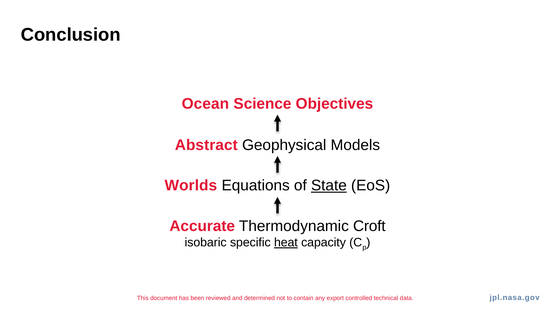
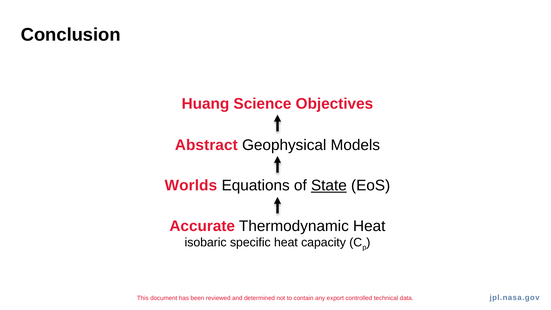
Ocean: Ocean -> Huang
Thermodynamic Croft: Croft -> Heat
heat at (286, 243) underline: present -> none
